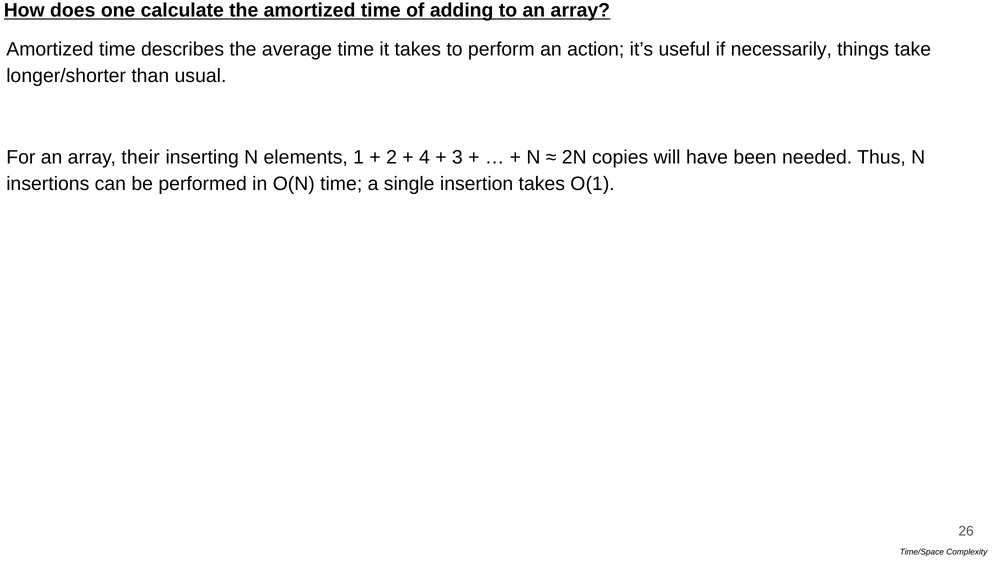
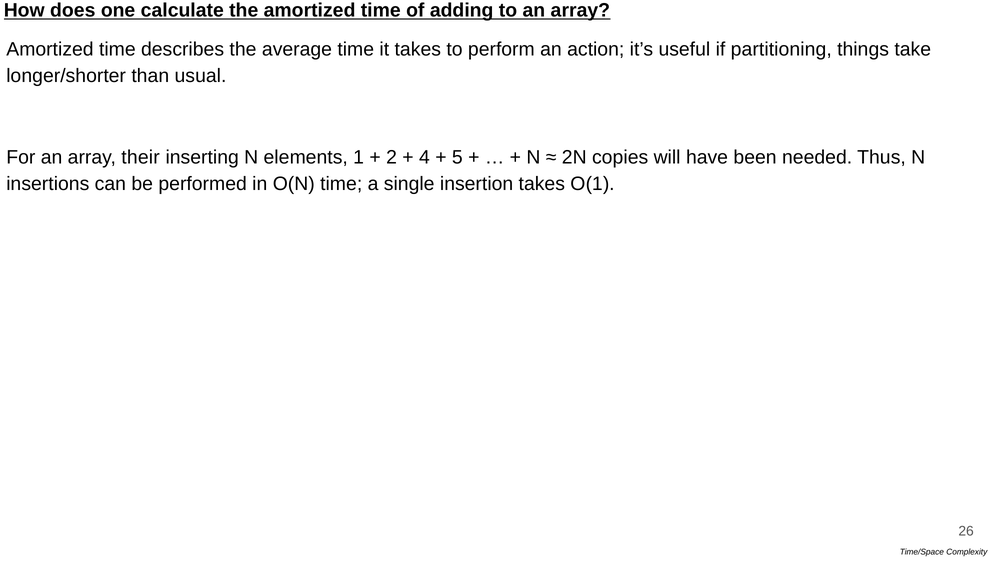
necessarily: necessarily -> partitioning
3: 3 -> 5
